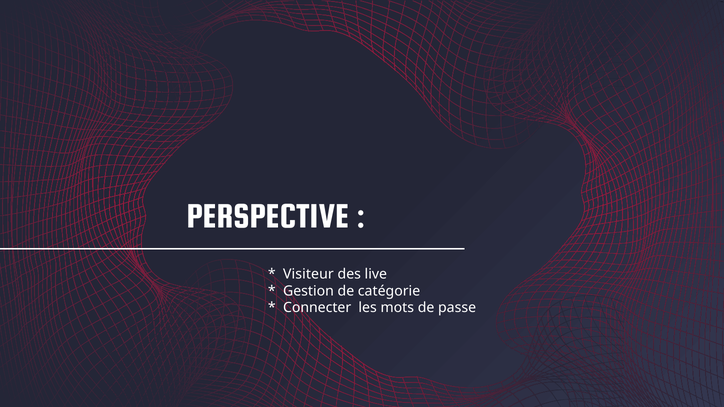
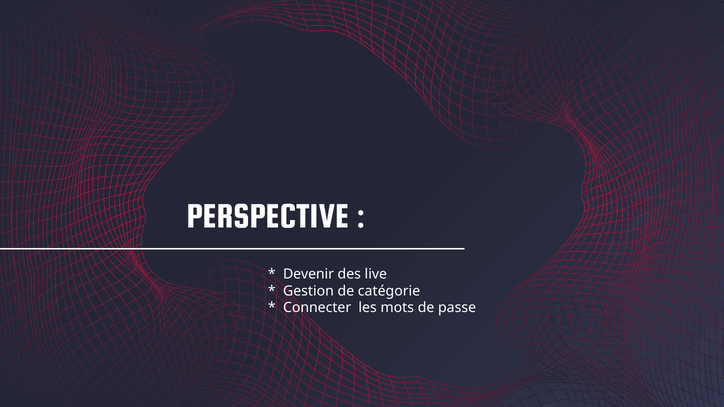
Visiteur: Visiteur -> Devenir
